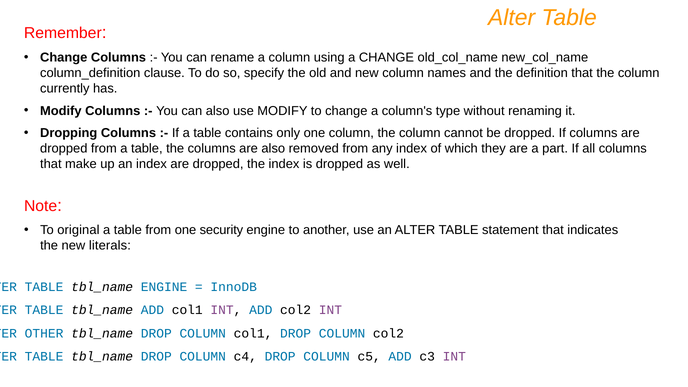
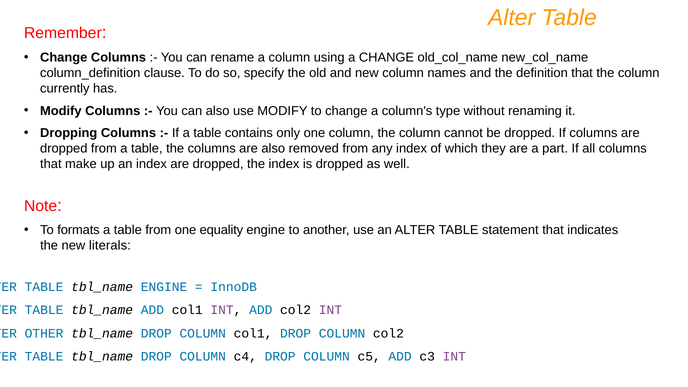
original: original -> formats
security: security -> equality
